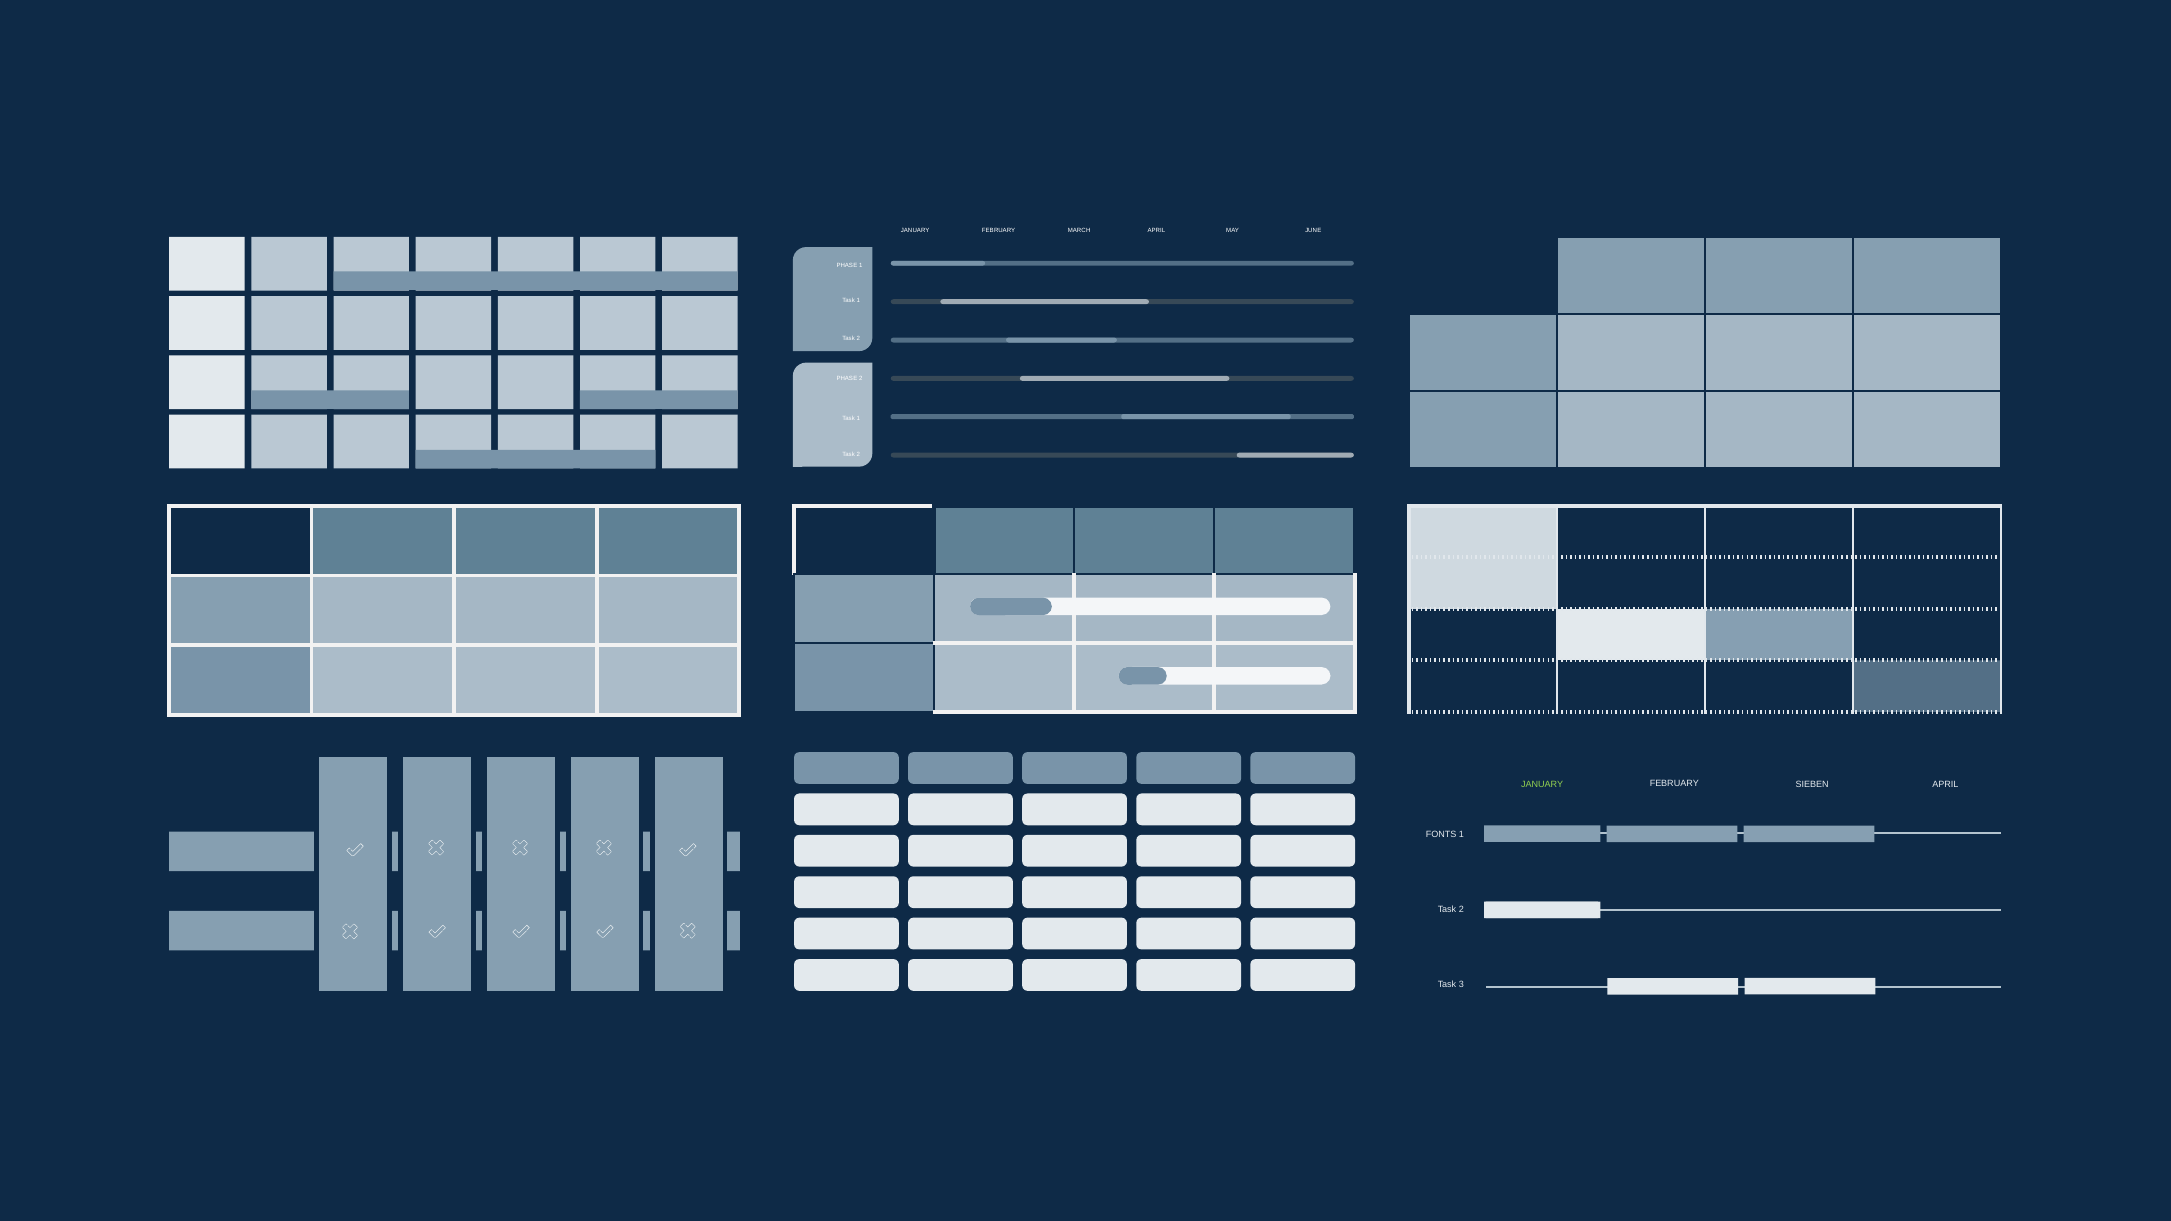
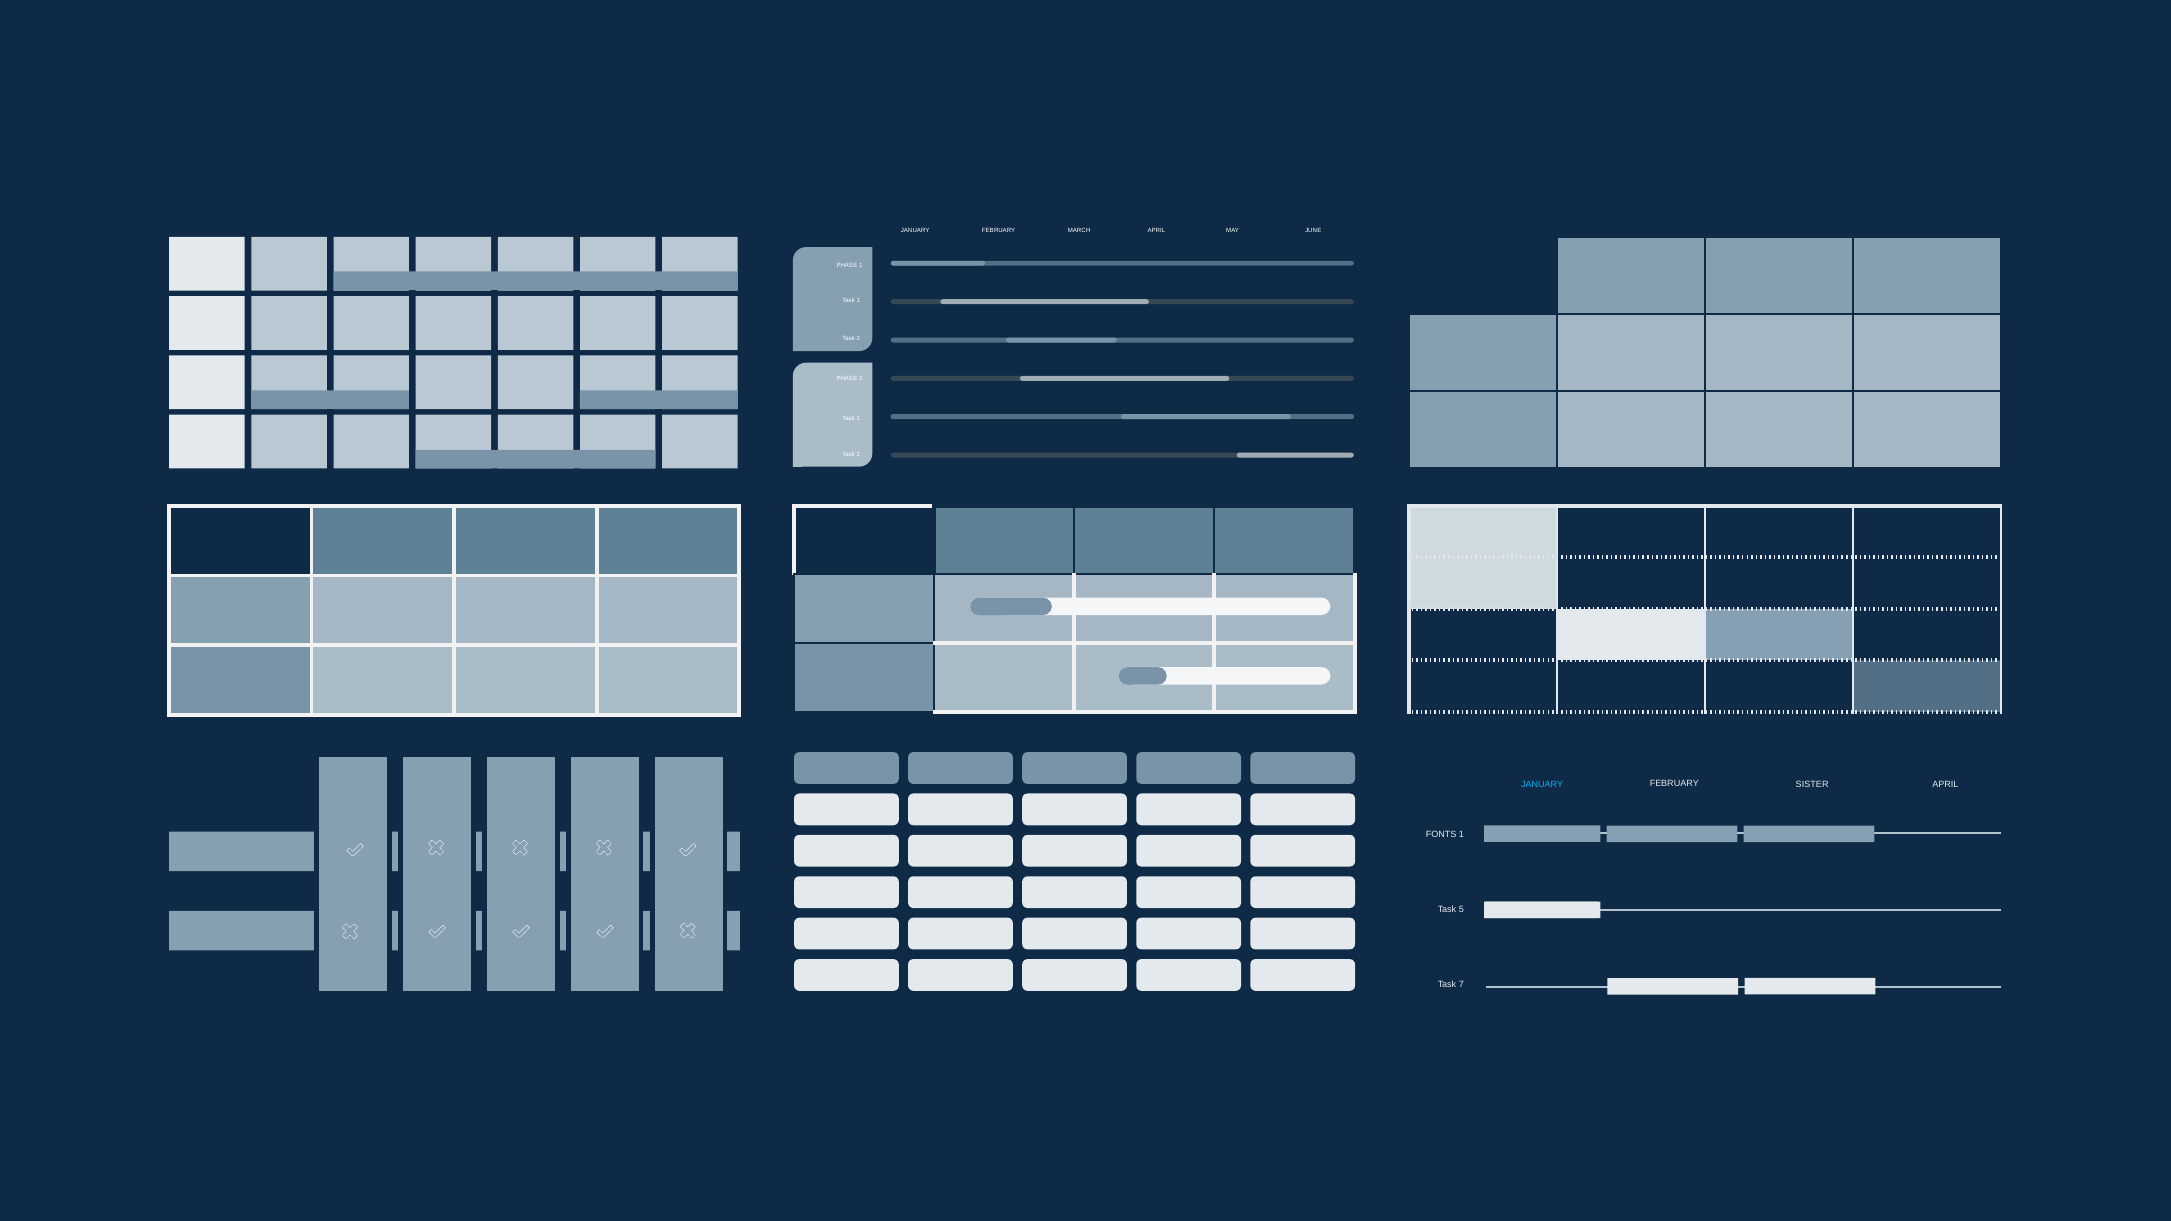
JANUARY at (1542, 784) colour: light green -> light blue
SIEBEN: SIEBEN -> SISTER
2 at (1461, 909): 2 -> 5
3: 3 -> 7
